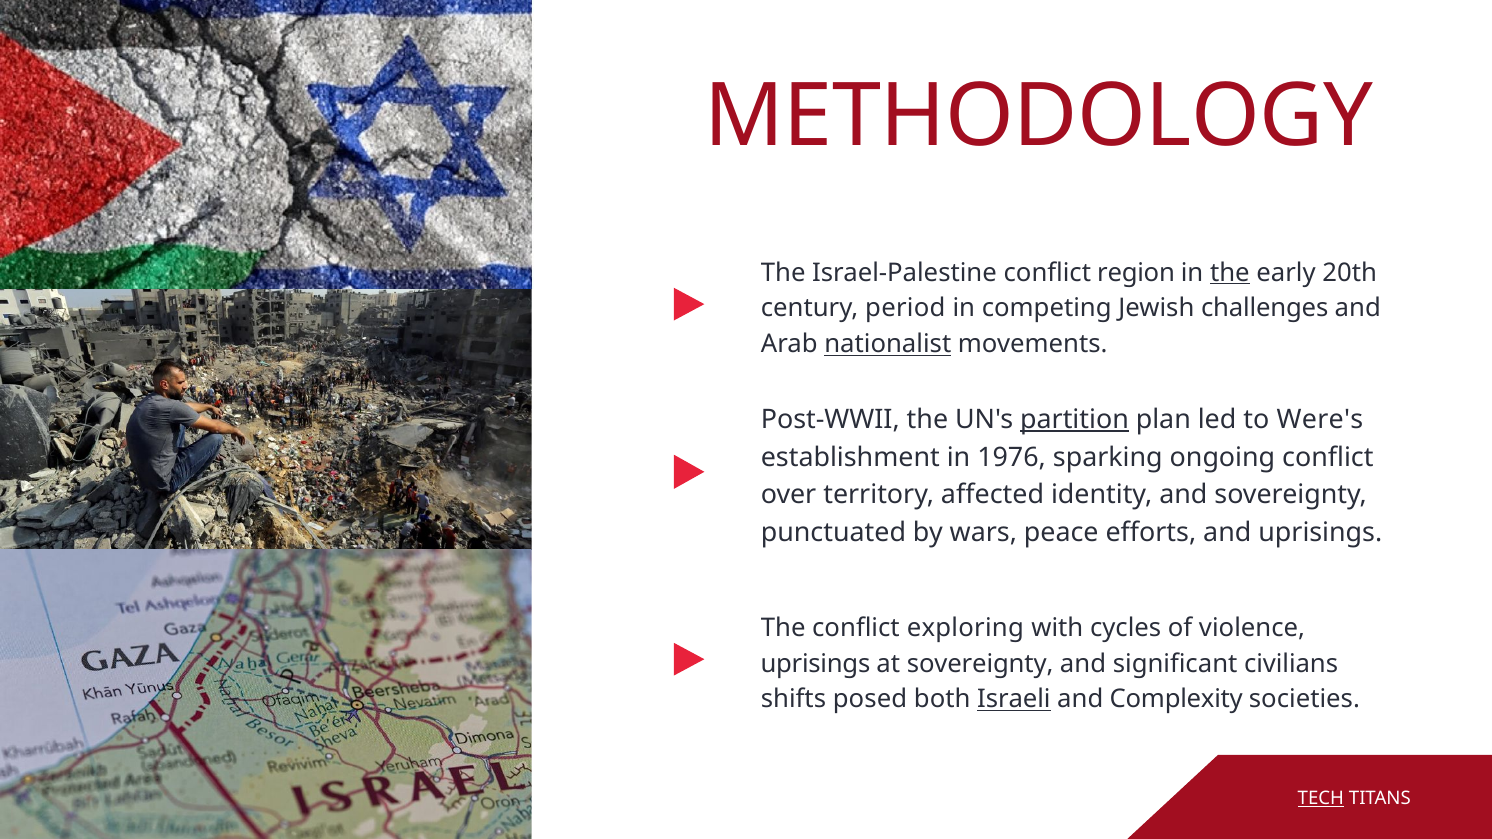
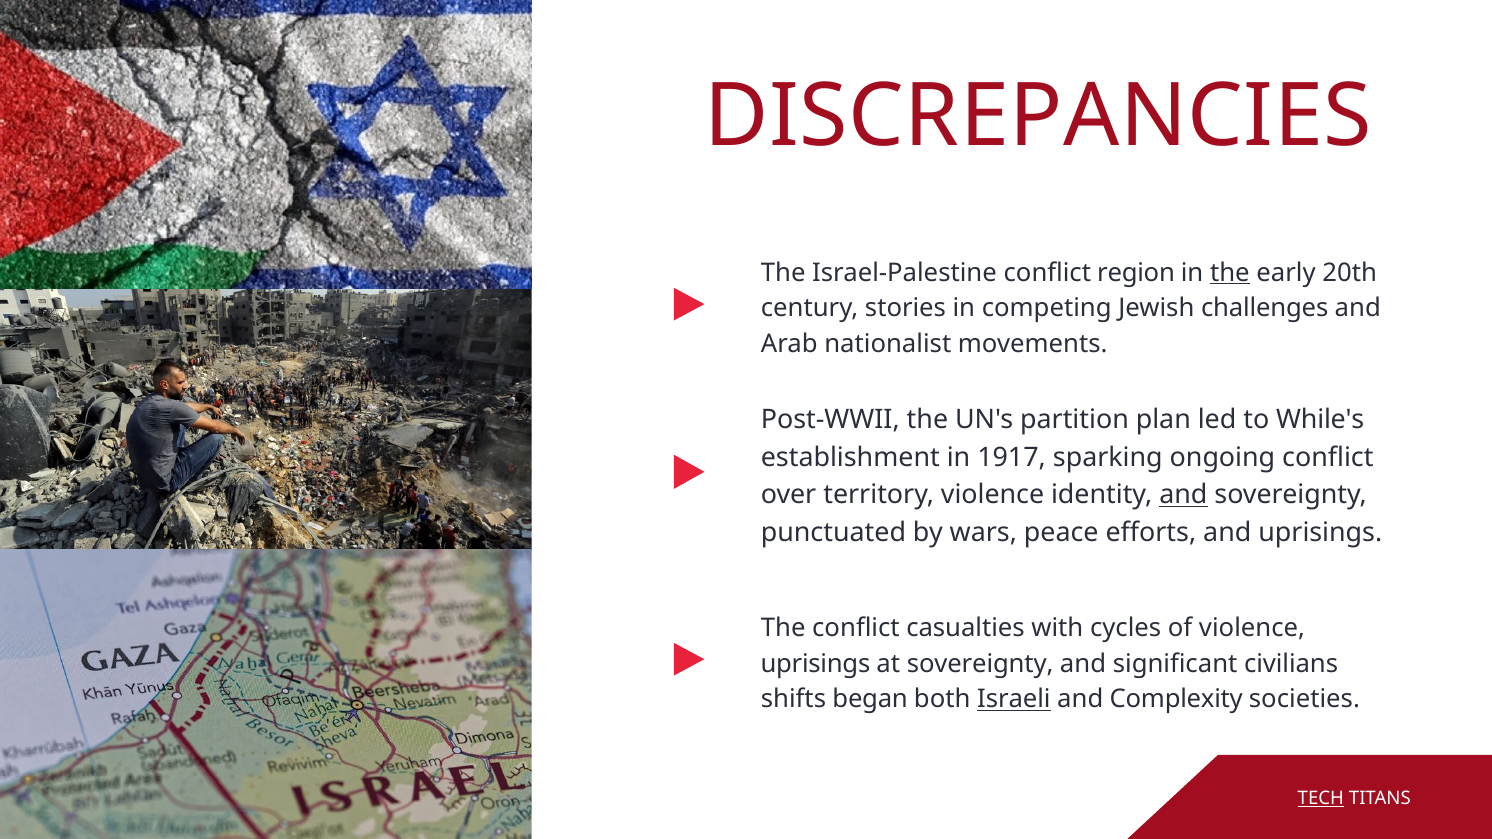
METHODOLOGY: METHODOLOGY -> DISCREPANCIES
period: period -> stories
nationalist underline: present -> none
partition underline: present -> none
Were's: Were's -> While's
1976: 1976 -> 1917
territory affected: affected -> violence
and at (1183, 495) underline: none -> present
exploring: exploring -> casualties
posed: posed -> began
